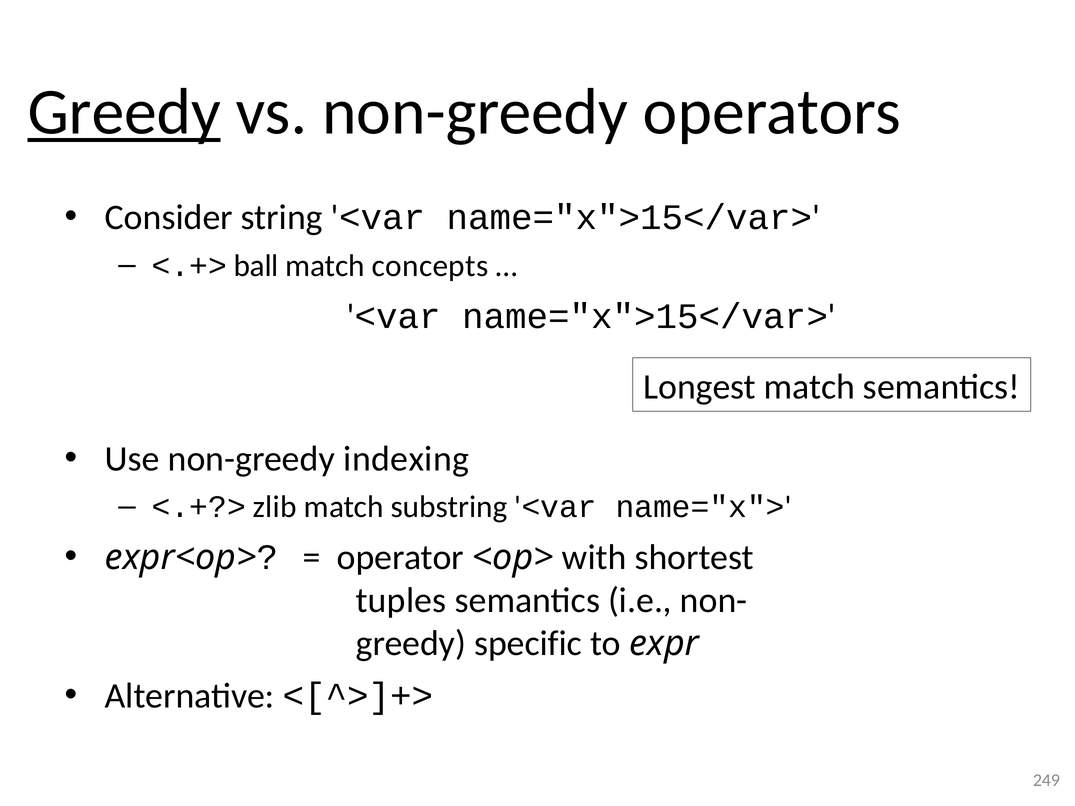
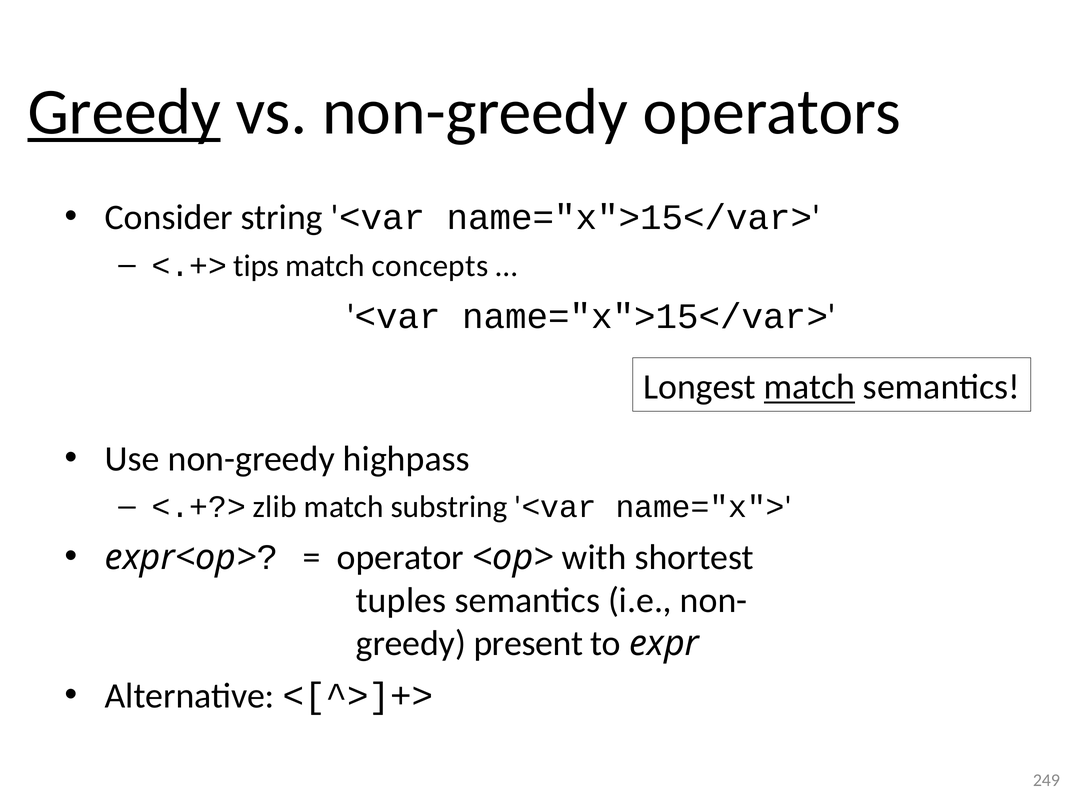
ball: ball -> tips
match at (809, 387) underline: none -> present
indexing: indexing -> highpass
specific: specific -> present
